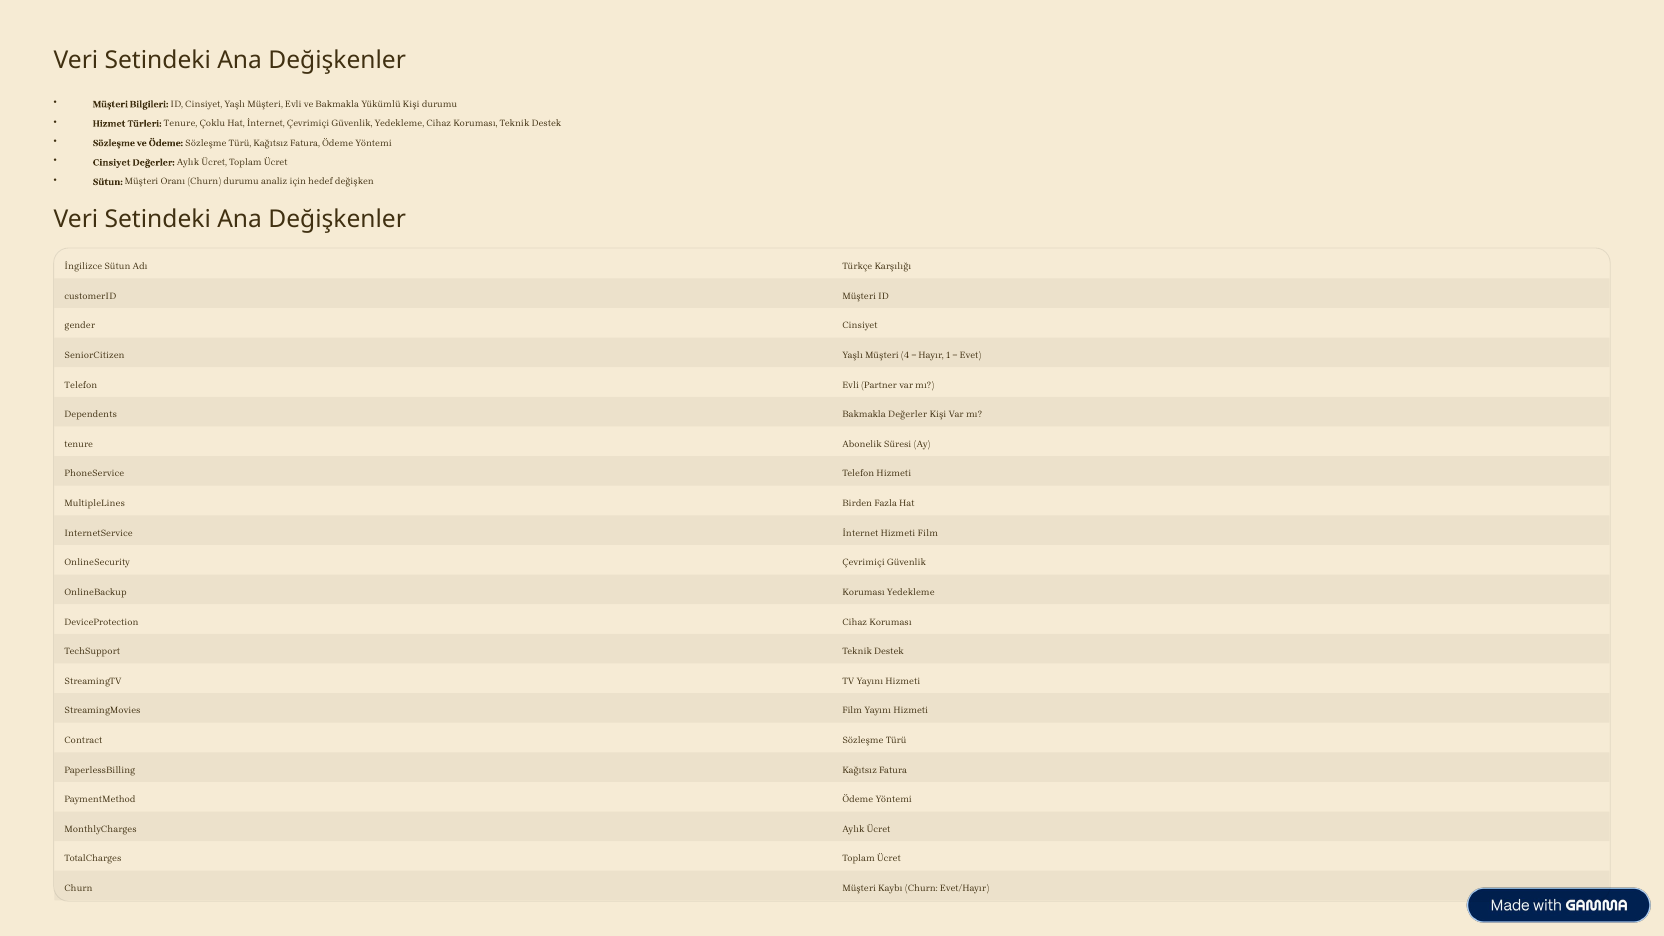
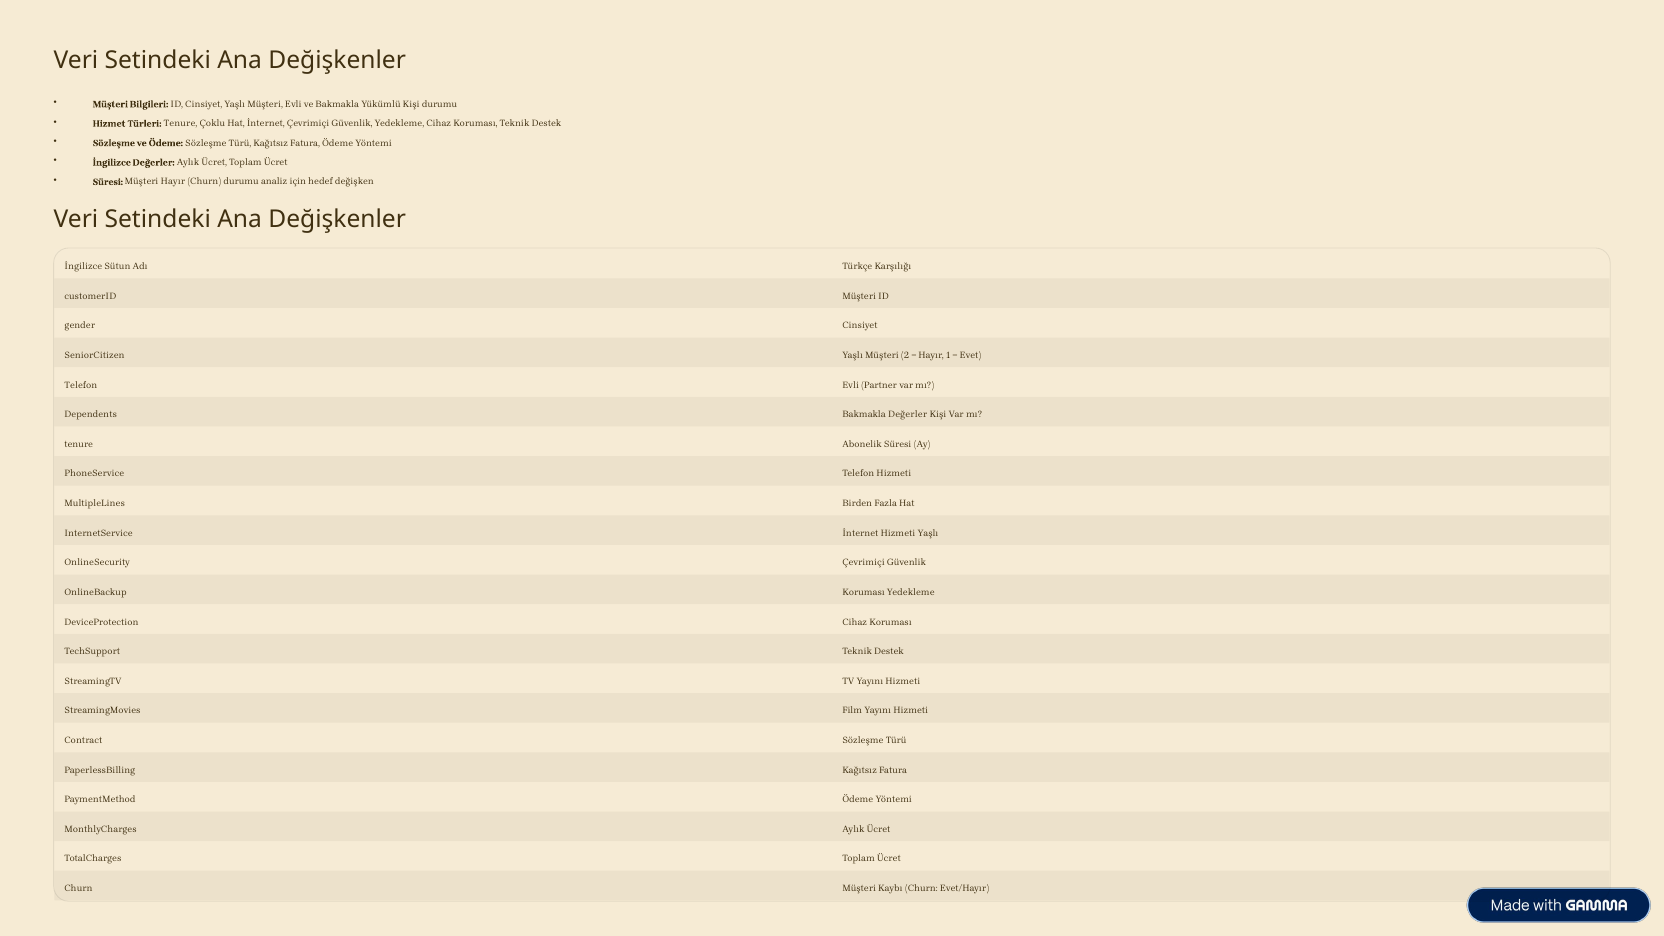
Cinsiyet at (112, 162): Cinsiyet -> İngilizce
Sütun at (108, 182): Sütun -> Süresi
Müşteri Oranı: Oranı -> Hayır
4: 4 -> 2
Hizmeti Film: Film -> Yaşlı
